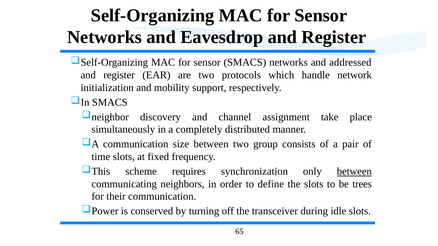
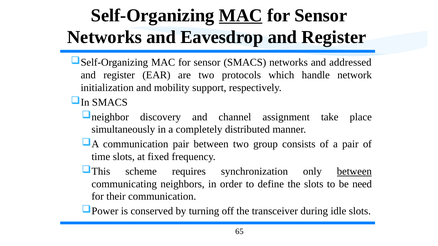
MAC at (241, 15) underline: none -> present
communication size: size -> pair
trees: trees -> need
